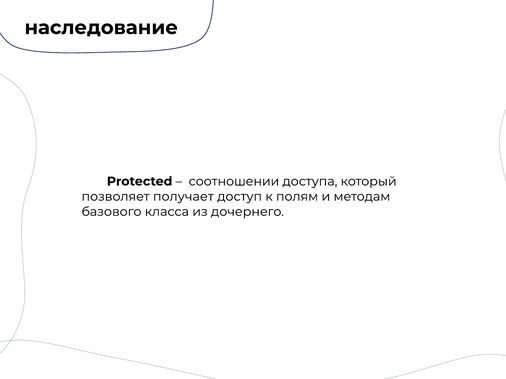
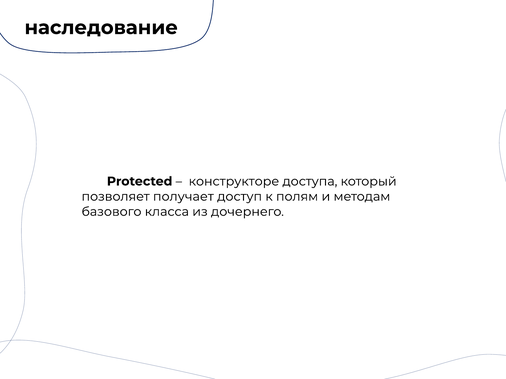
соотношении: соотношении -> конструкторе
